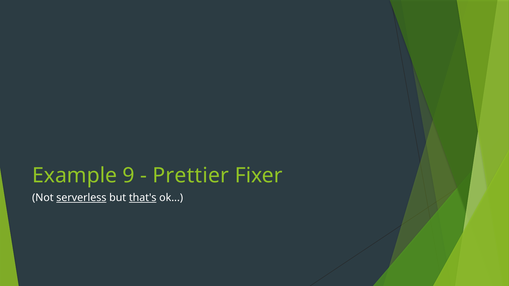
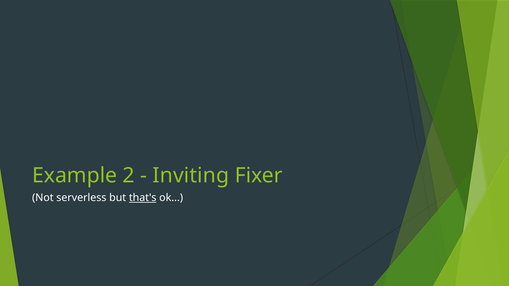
9: 9 -> 2
Prettier: Prettier -> Inviting
serverless underline: present -> none
